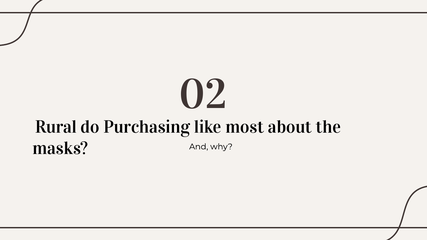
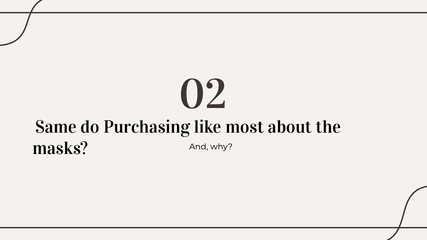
Rural: Rural -> Same
